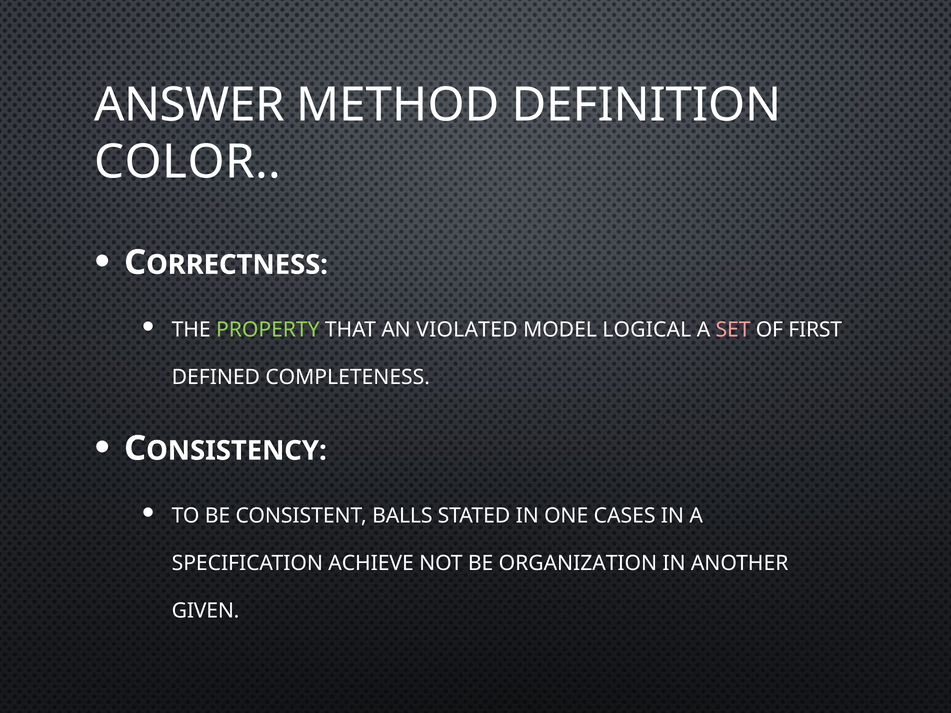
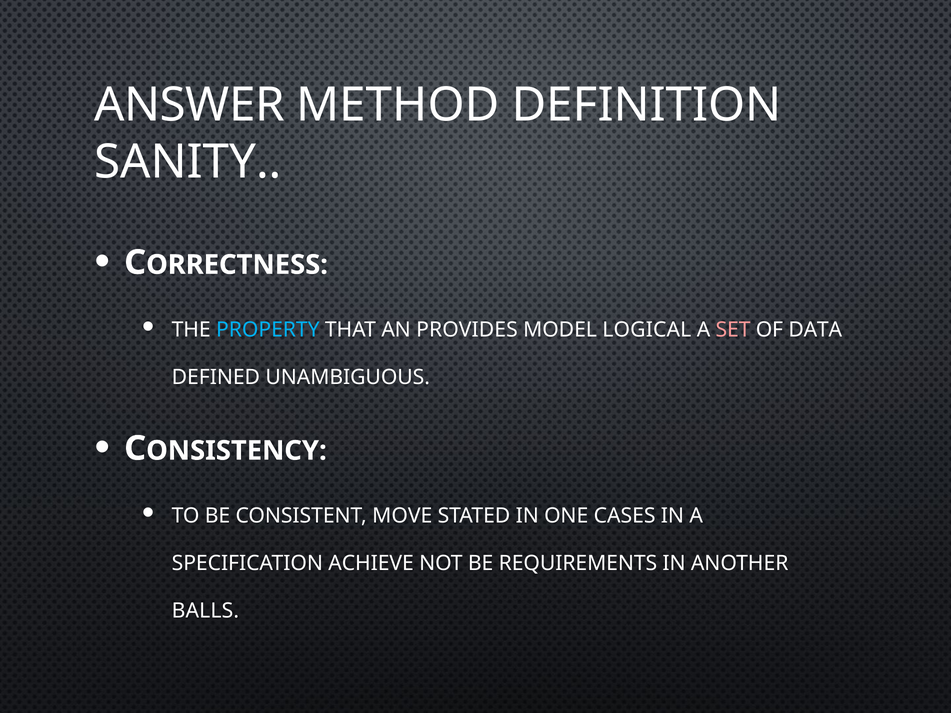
COLOR: COLOR -> SANITY
PROPERTY colour: light green -> light blue
VIOLATED: VIOLATED -> PROVIDES
FIRST: FIRST -> DATA
COMPLETENESS: COMPLETENESS -> UNAMBIGUOUS
BALLS: BALLS -> MOVE
ORGANIZATION: ORGANIZATION -> REQUIREMENTS
GIVEN: GIVEN -> BALLS
